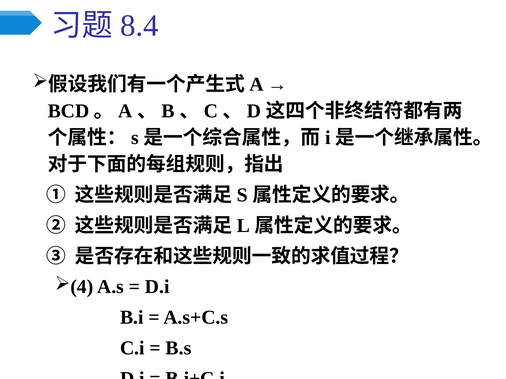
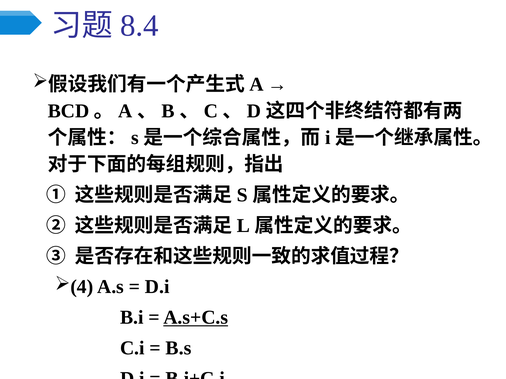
A.s+C.s underline: none -> present
